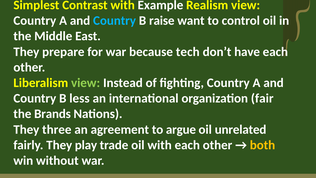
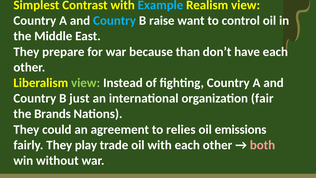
Example colour: white -> light blue
tech: tech -> than
less: less -> just
three: three -> could
argue: argue -> relies
unrelated: unrelated -> emissions
both colour: yellow -> pink
